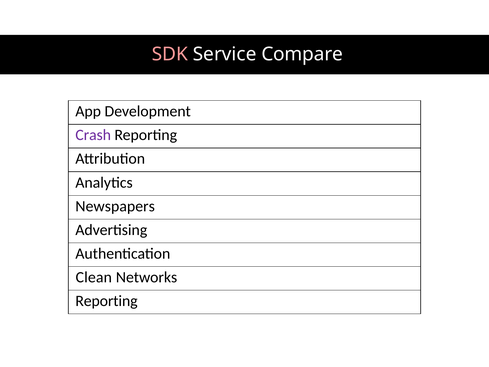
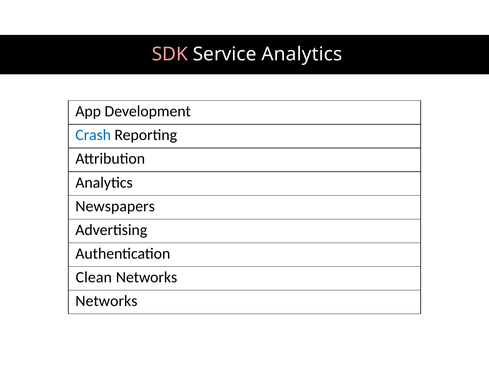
Service Compare: Compare -> Analytics
Crash colour: purple -> blue
Reporting at (106, 301): Reporting -> Networks
